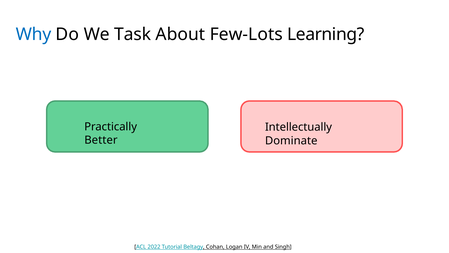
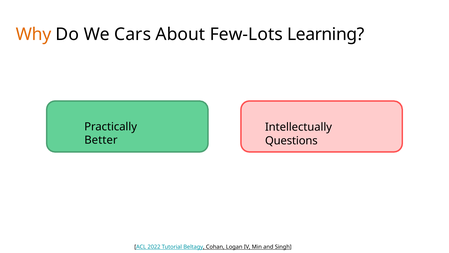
Why colour: blue -> orange
Task: Task -> Cars
Dominate: Dominate -> Questions
